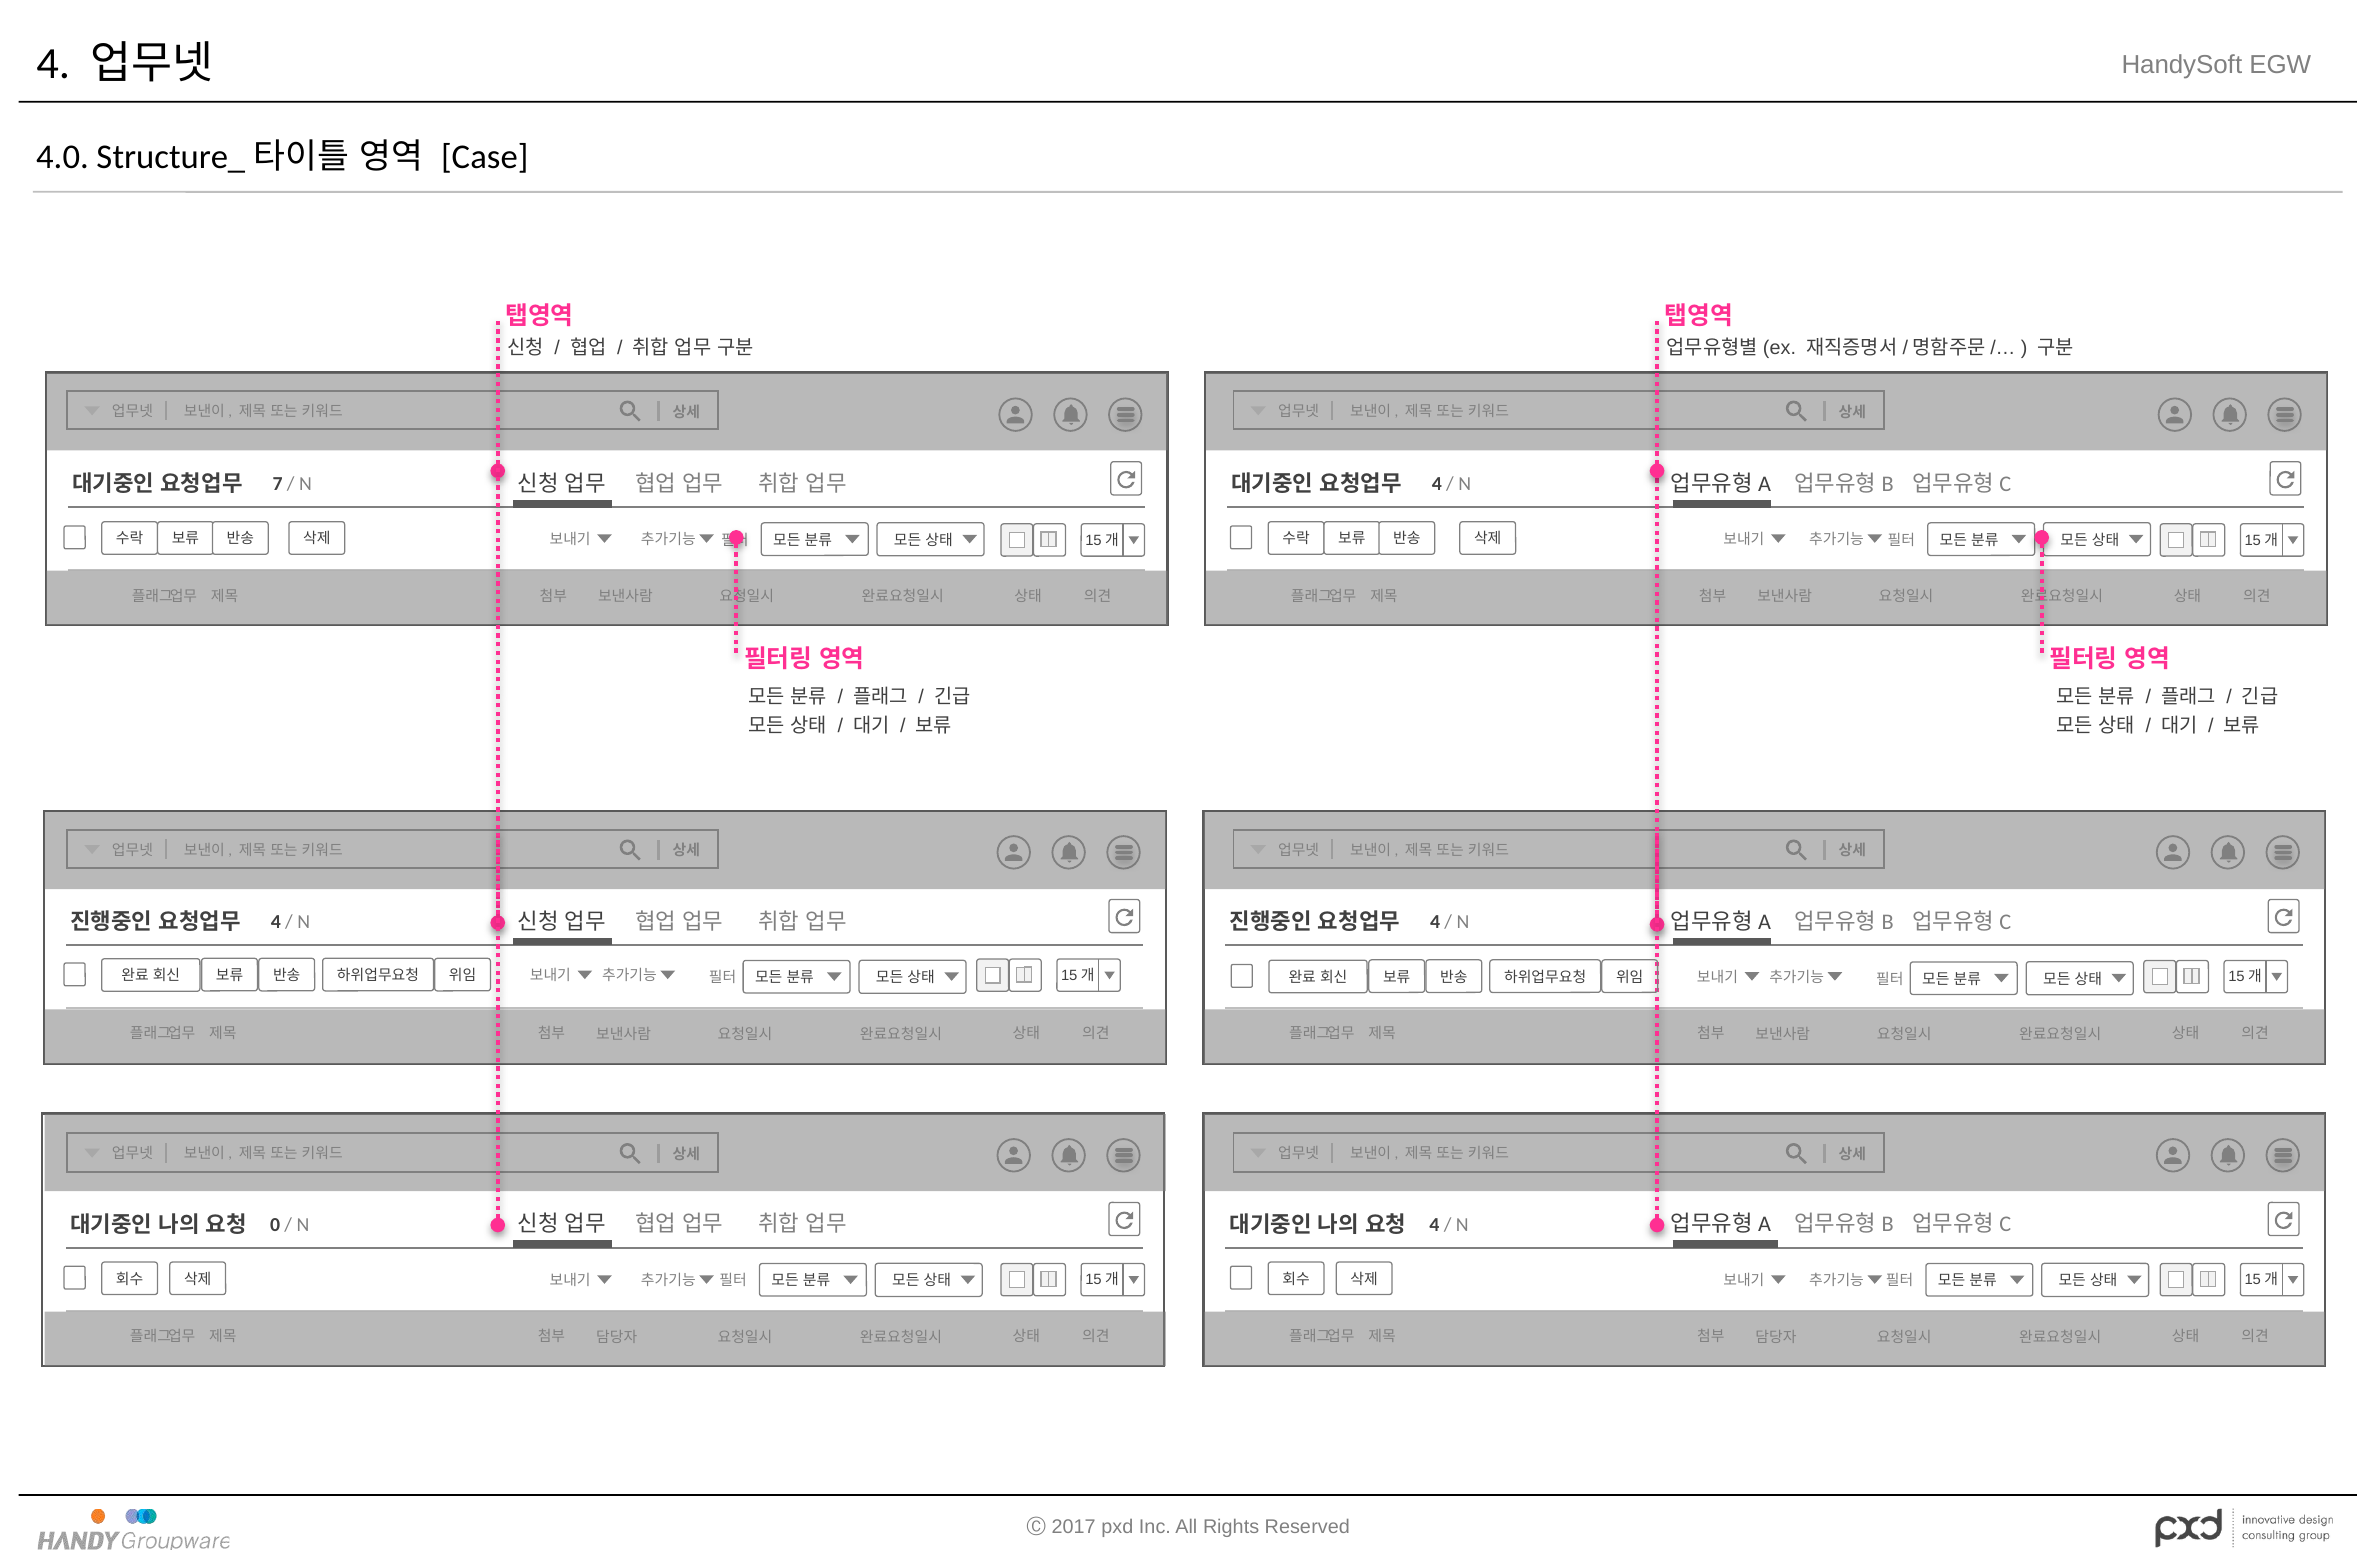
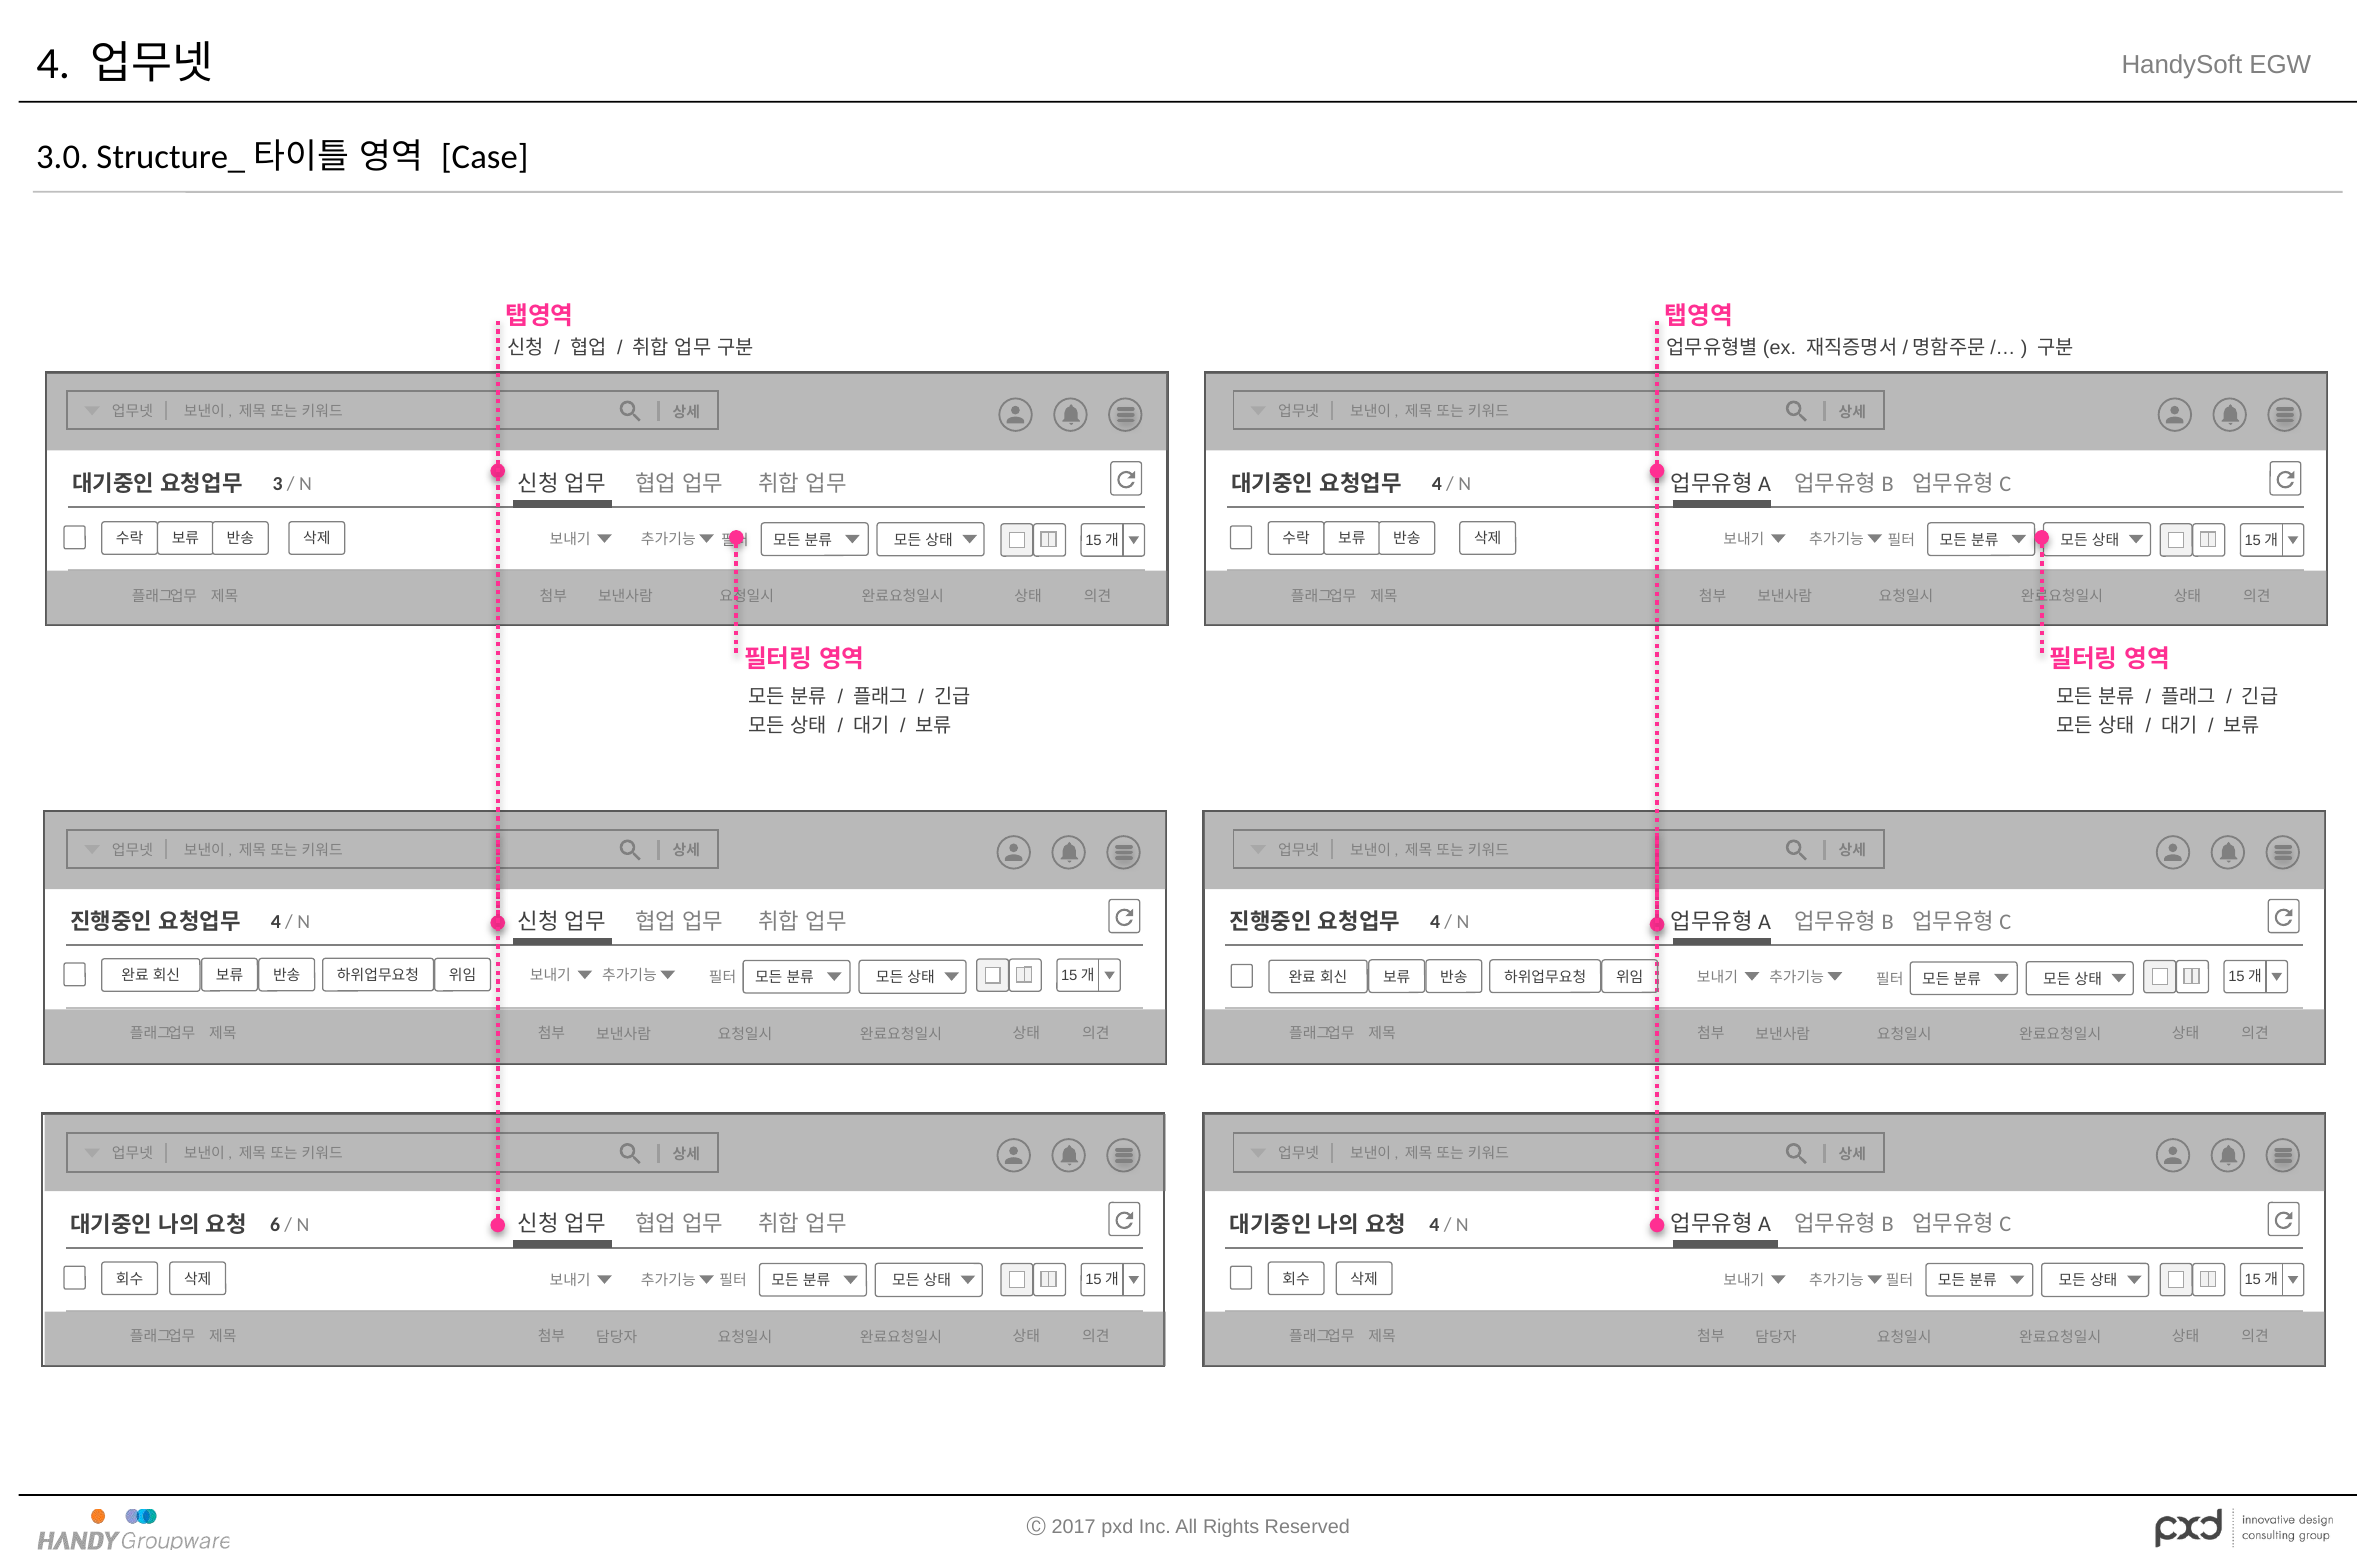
4.0: 4.0 -> 3.0
7: 7 -> 3
0: 0 -> 6
